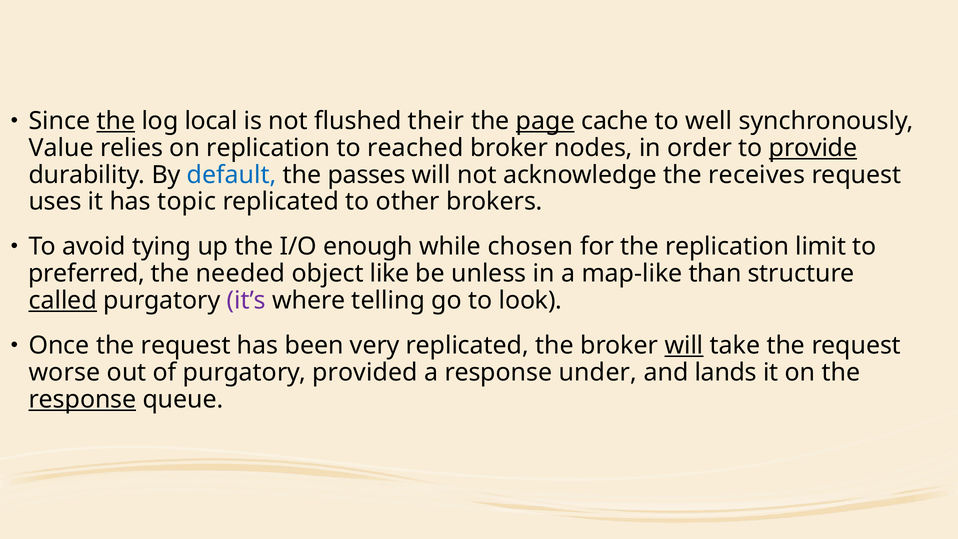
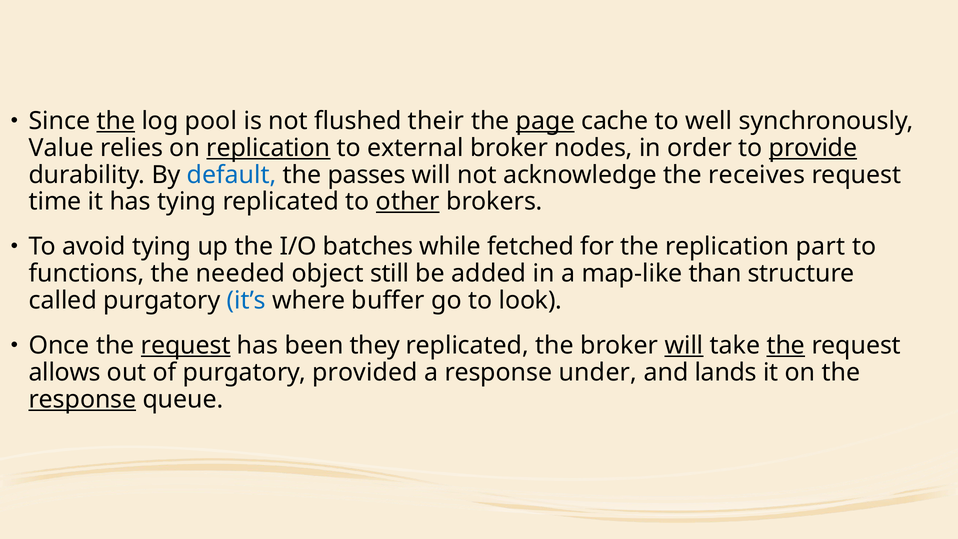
local: local -> pool
replication at (268, 148) underline: none -> present
reached: reached -> external
uses: uses -> time
has topic: topic -> tying
other underline: none -> present
enough: enough -> batches
chosen: chosen -> fetched
limit: limit -> part
preferred: preferred -> functions
like: like -> still
unless: unless -> added
called underline: present -> none
it’s colour: purple -> blue
telling: telling -> buffer
request at (186, 345) underline: none -> present
very: very -> they
the at (786, 345) underline: none -> present
worse: worse -> allows
